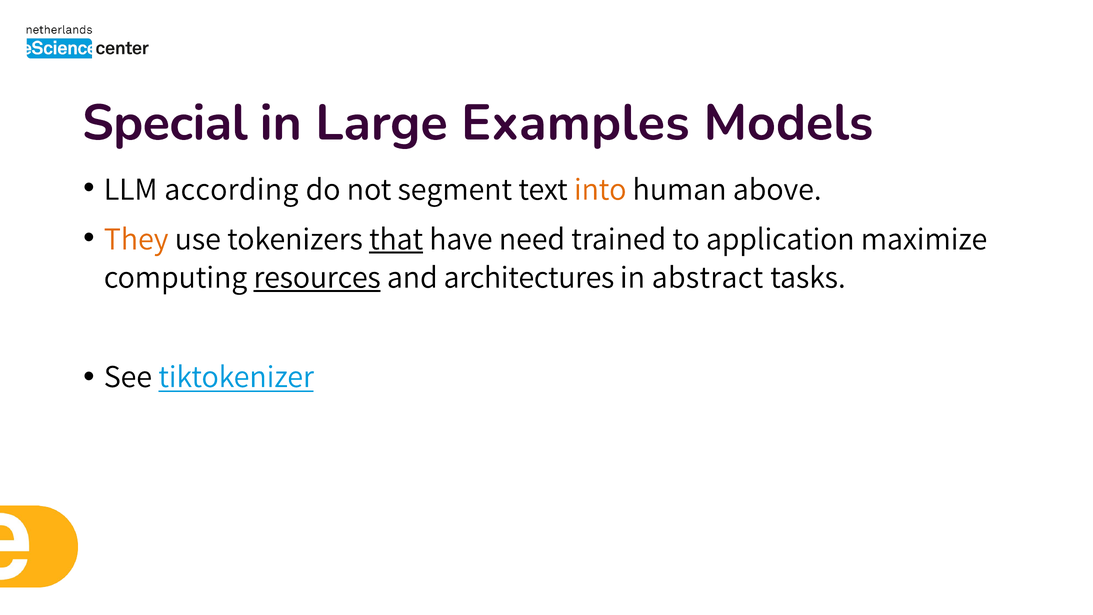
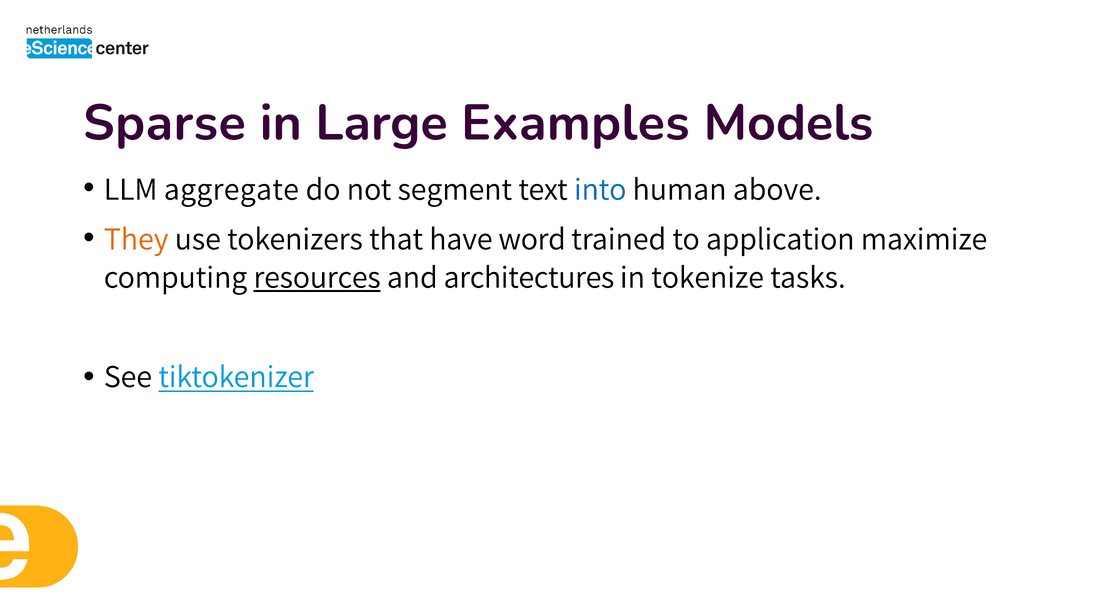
Special: Special -> Sparse
according: according -> aggregate
into colour: orange -> blue
that underline: present -> none
need: need -> word
abstract: abstract -> tokenize
